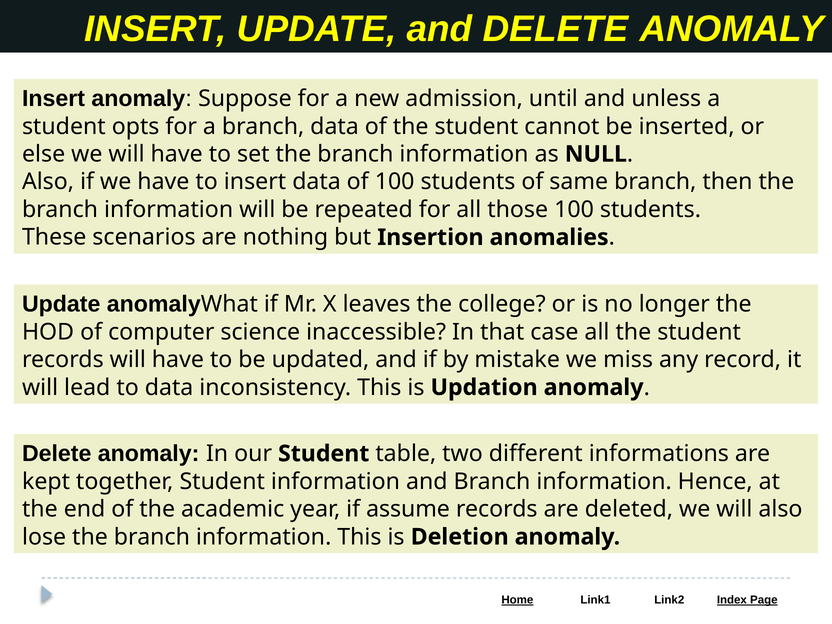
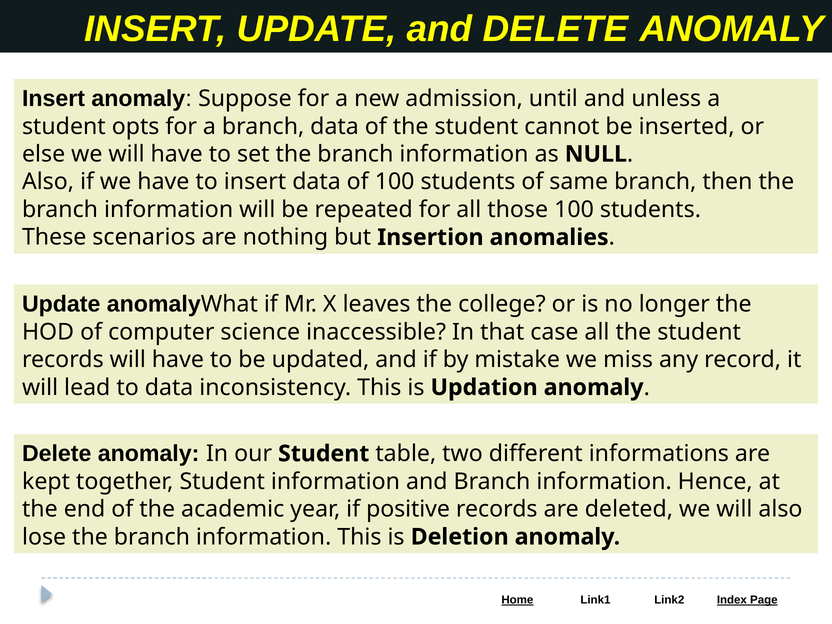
assume: assume -> positive
